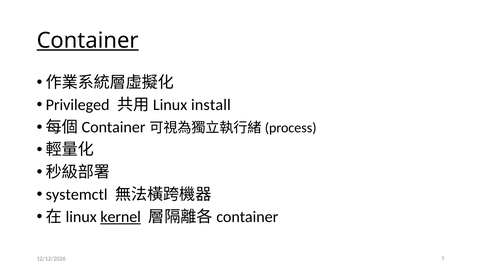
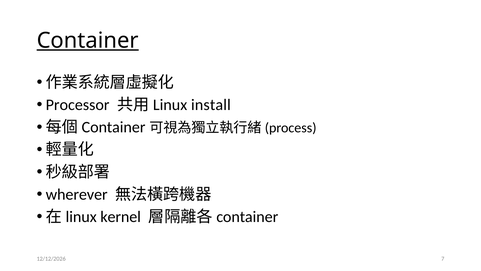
Privileged: Privileged -> Processor
systemctl: systemctl -> wherever
kernel underline: present -> none
